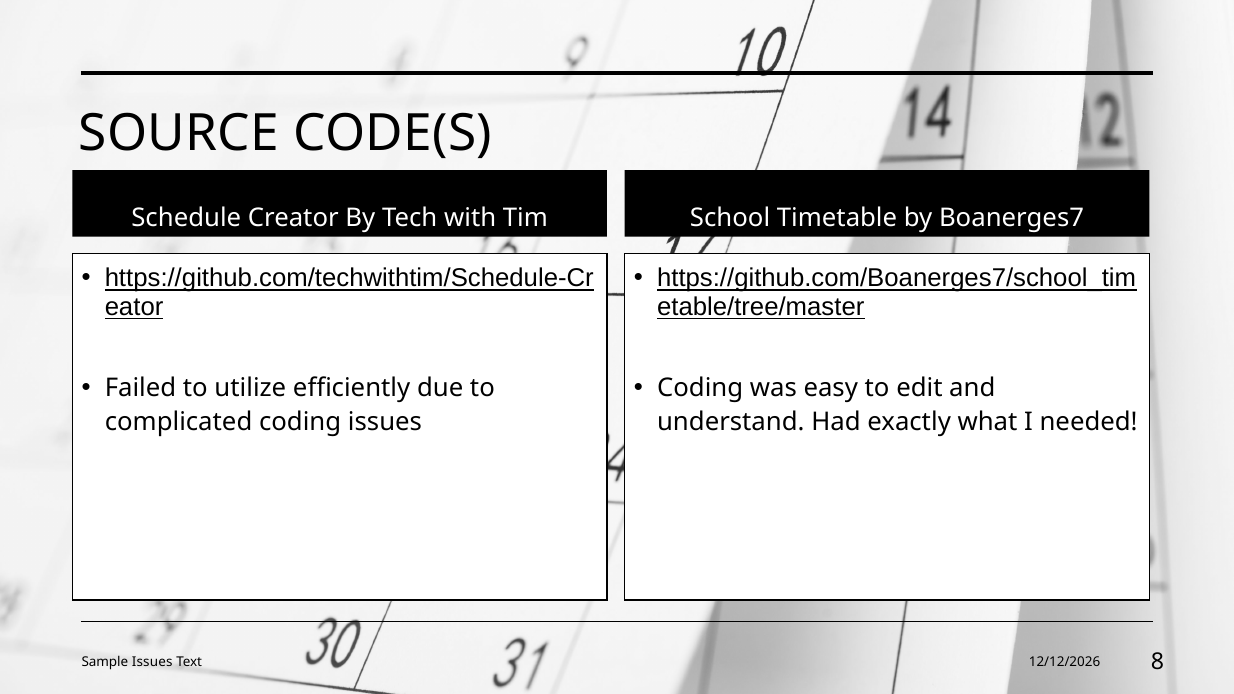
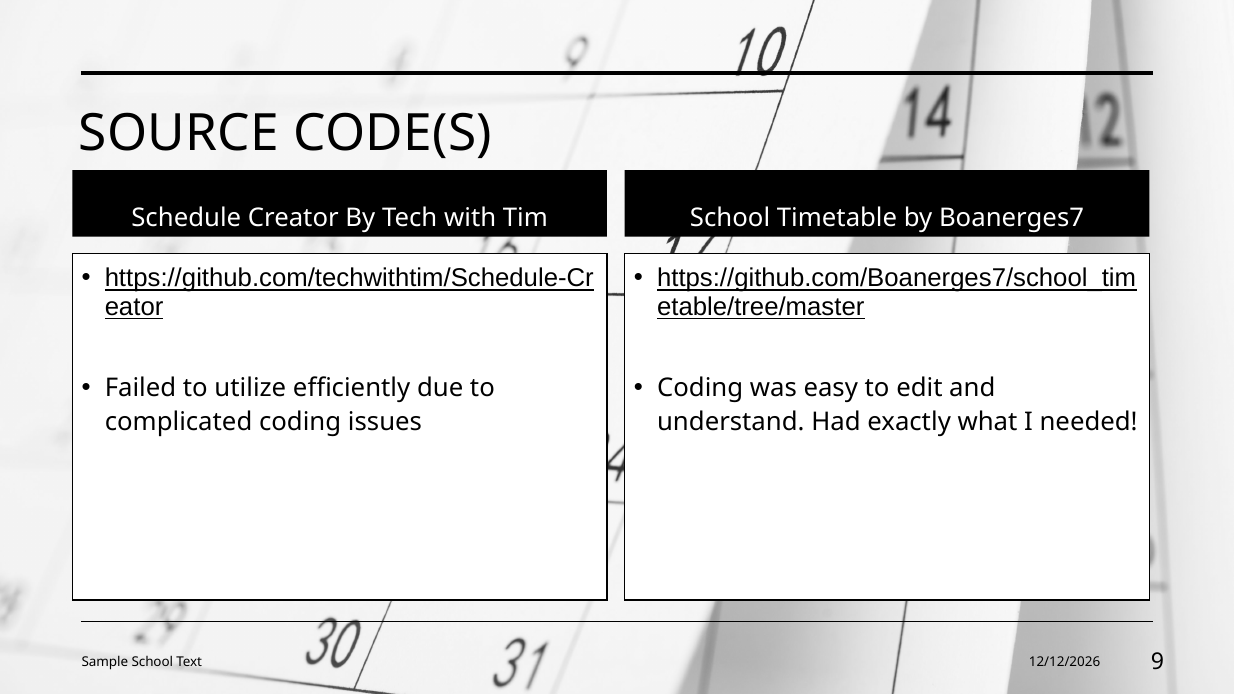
Sample Issues: Issues -> School
8: 8 -> 9
